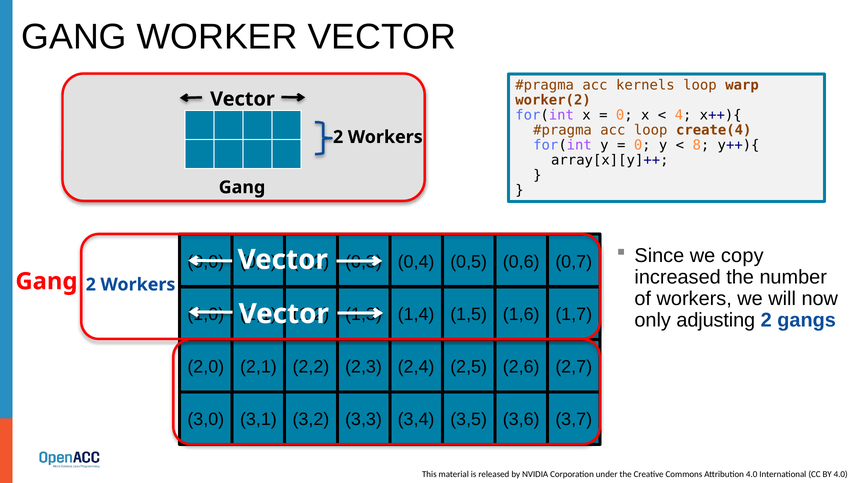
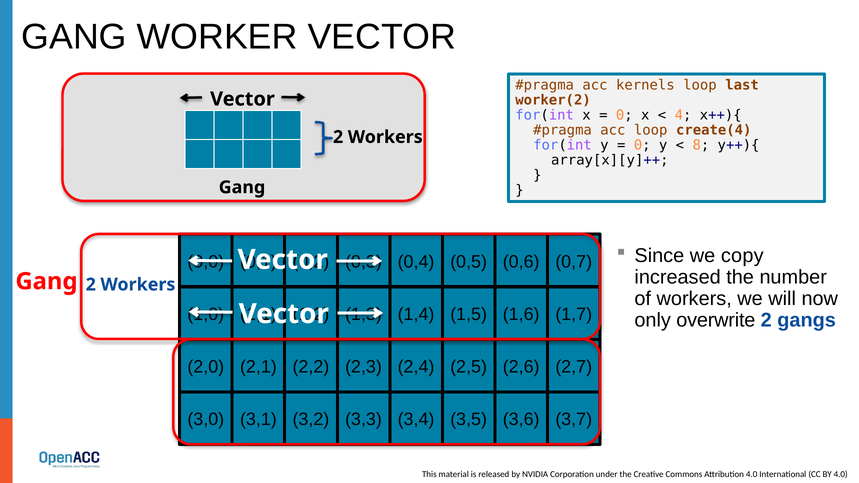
warp: warp -> last
adjusting: adjusting -> overwrite
